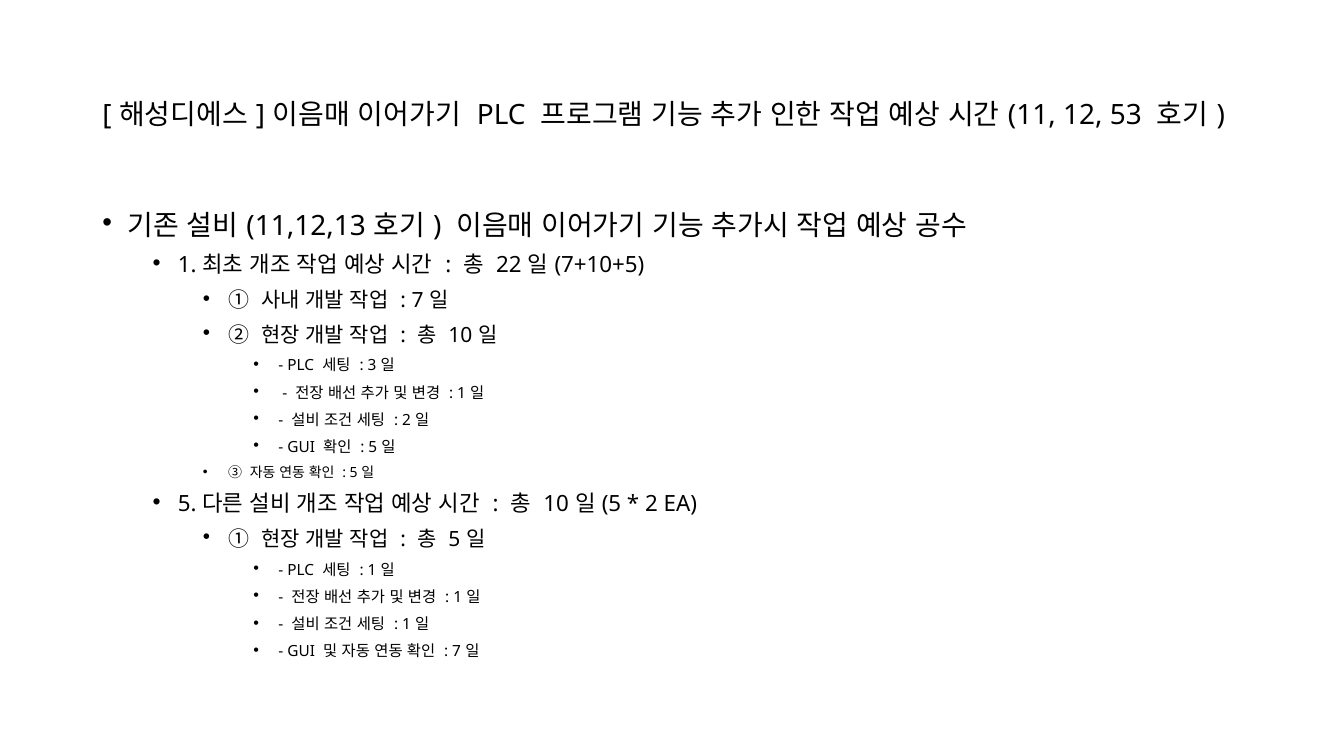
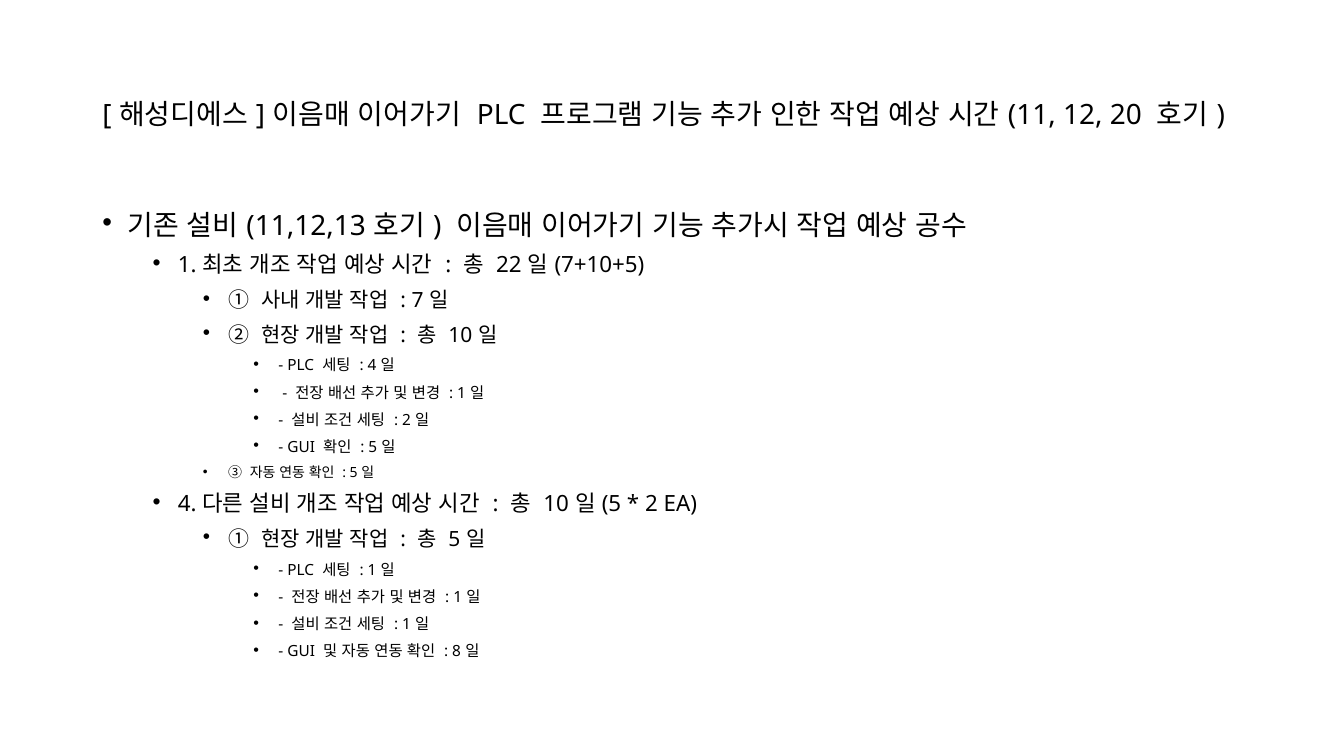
53: 53 -> 20
3 at (372, 366): 3 -> 4
5 at (187, 504): 5 -> 4
7 at (457, 652): 7 -> 8
